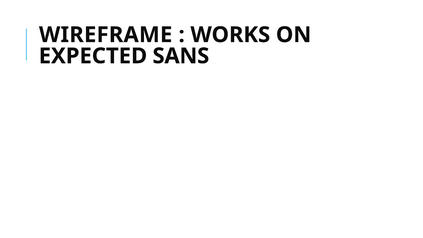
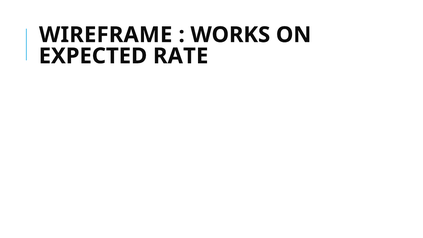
SANS: SANS -> RATE
